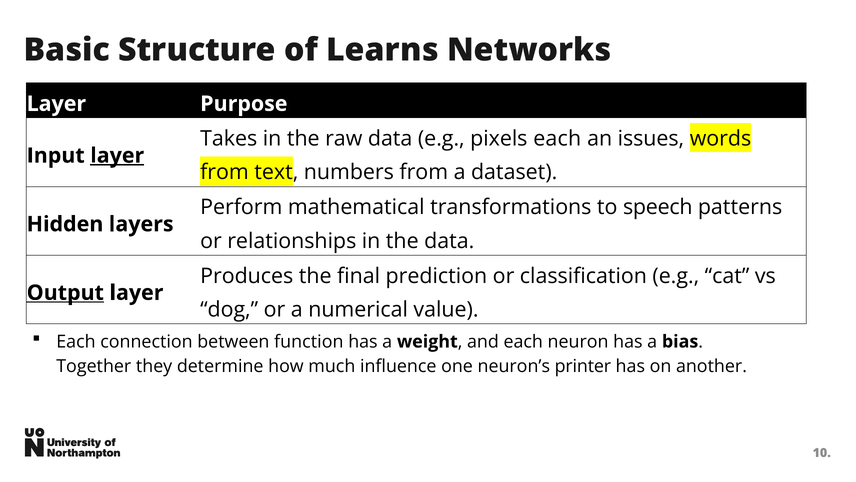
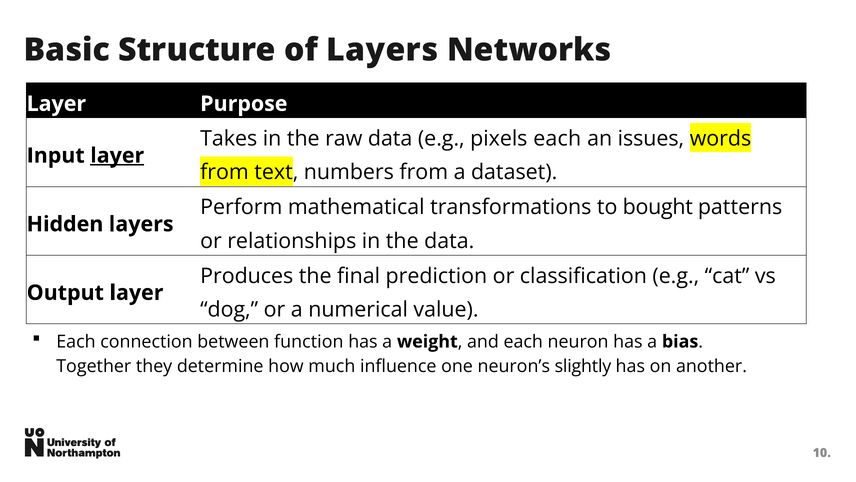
of Learns: Learns -> Layers
speech: speech -> bought
Output underline: present -> none
printer: printer -> slightly
